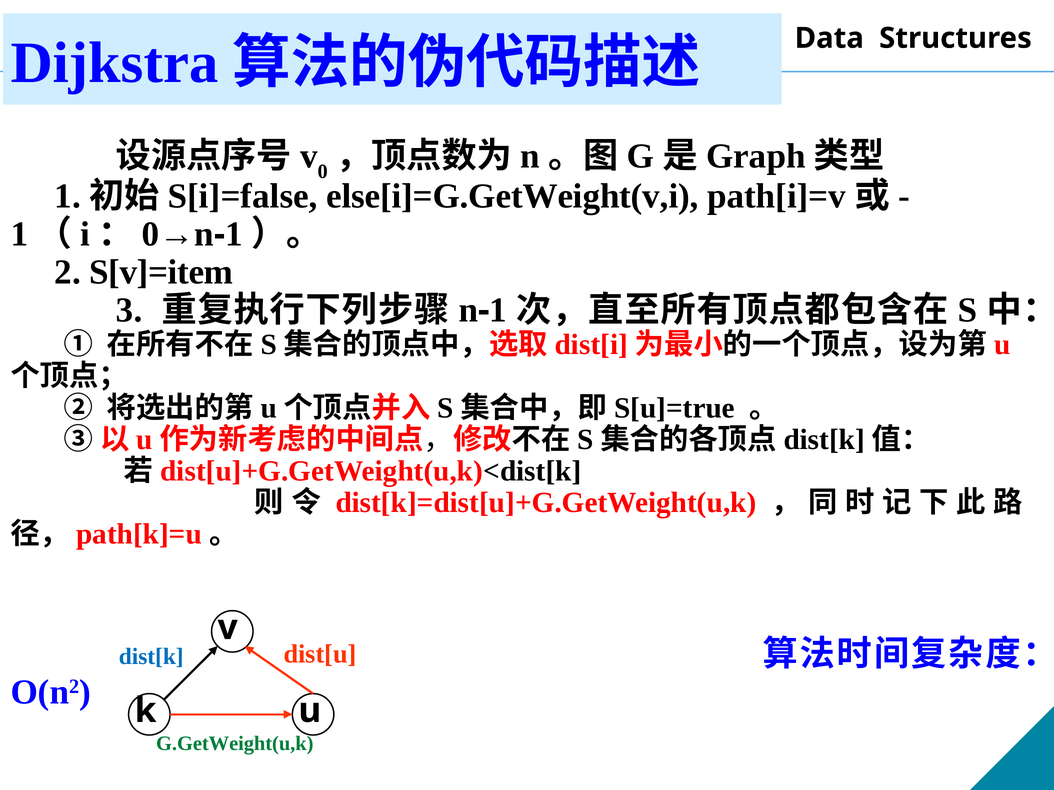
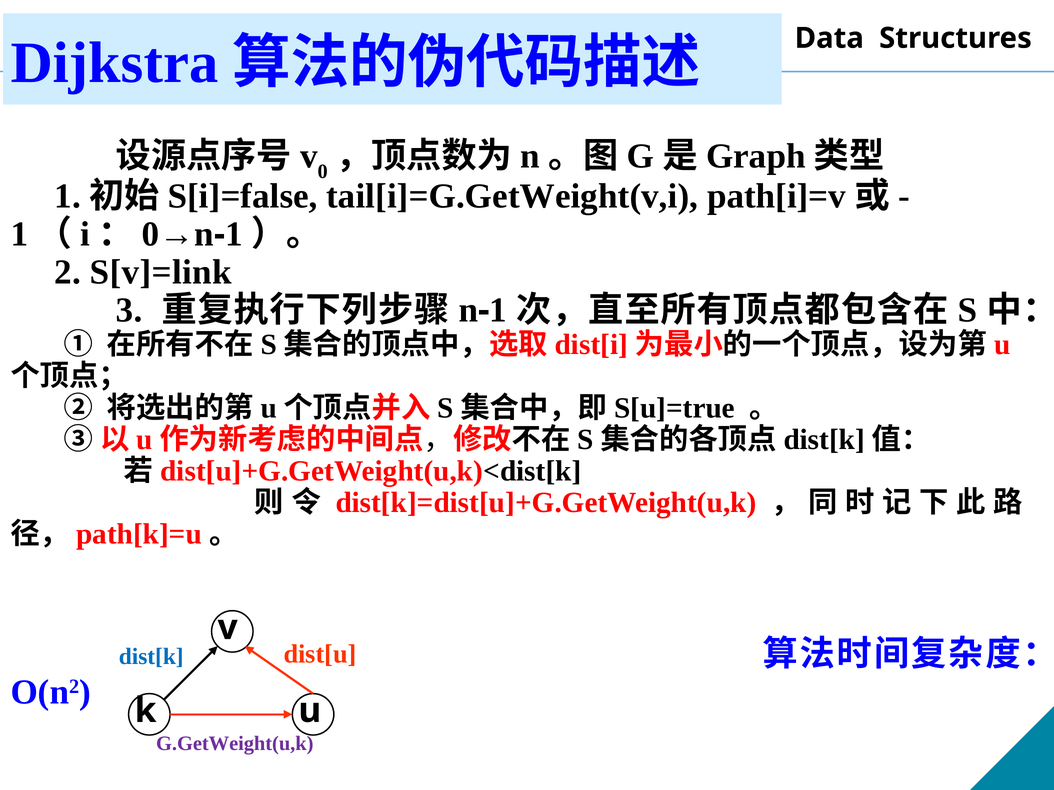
else[i]=G.GetWeight(v,i: else[i]=G.GetWeight(v,i -> tail[i]=G.GetWeight(v,i
S[v]=item: S[v]=item -> S[v]=link
G.GetWeight(u,k colour: green -> purple
